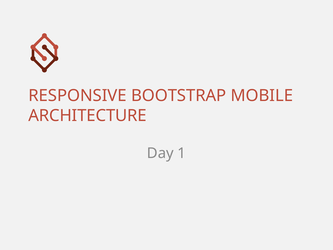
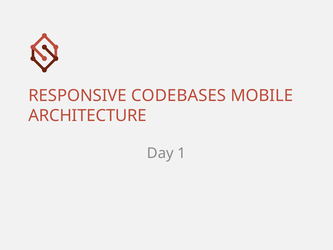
BOOTSTRAP: BOOTSTRAP -> CODEBASES
